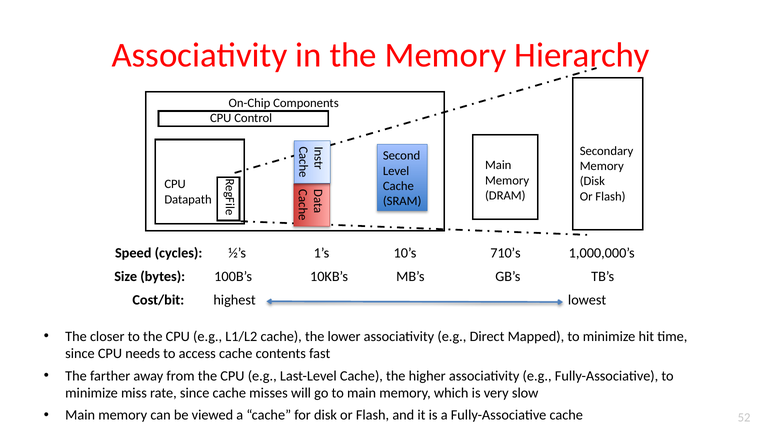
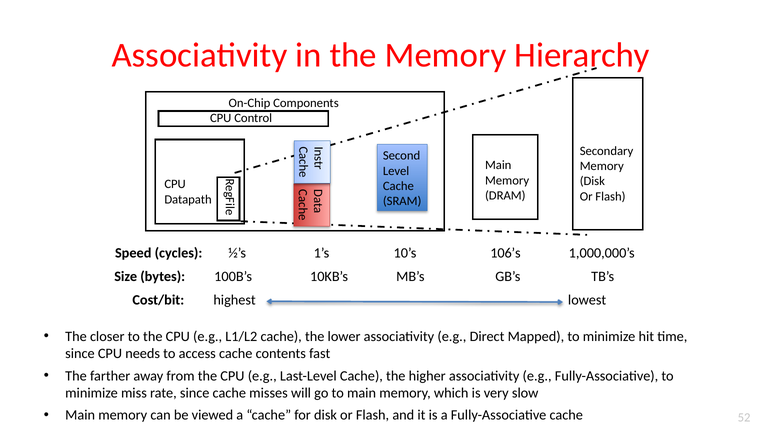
710’s: 710’s -> 106’s
